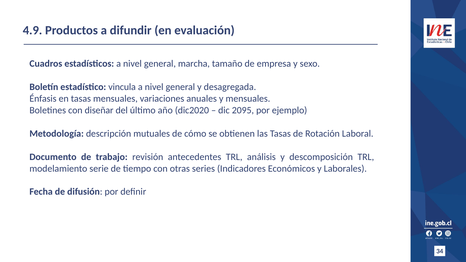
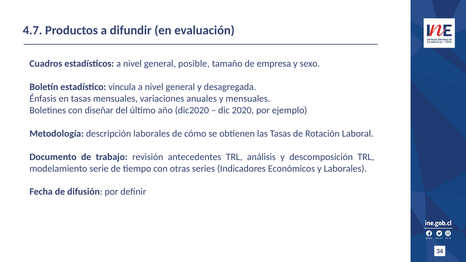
4.9: 4.9 -> 4.7
marcha: marcha -> posible
2095: 2095 -> 2020
descripción mutuales: mutuales -> laborales
